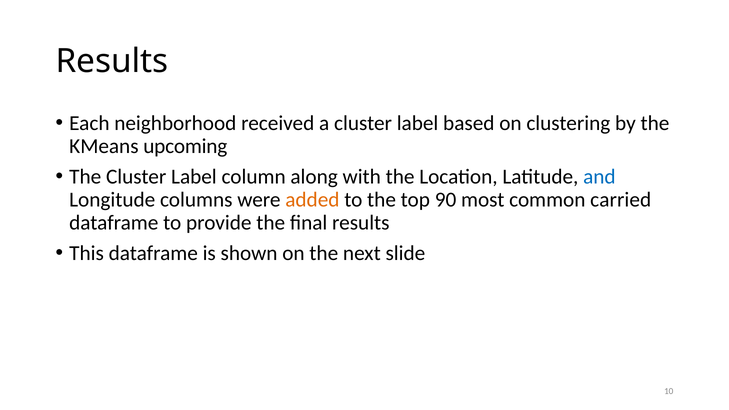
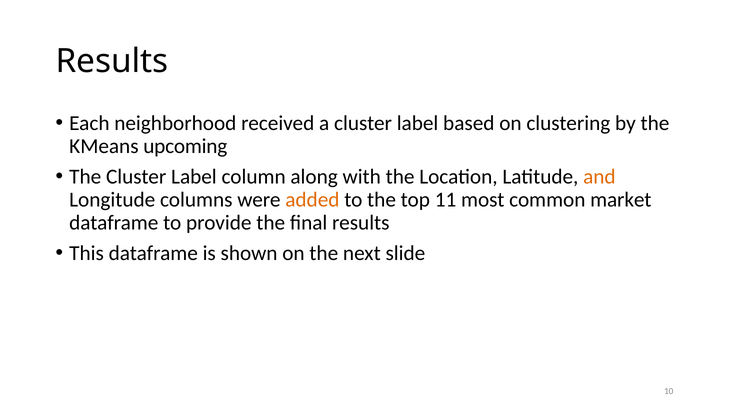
and colour: blue -> orange
90: 90 -> 11
carried: carried -> market
